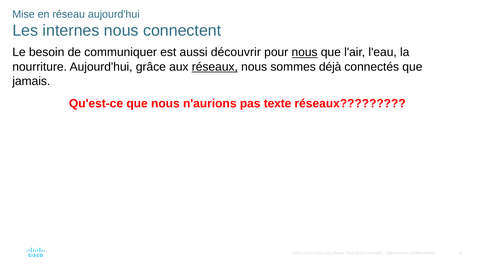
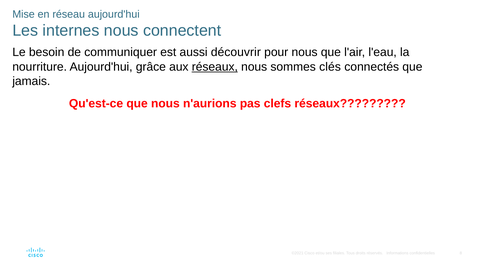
nous at (305, 52) underline: present -> none
déjà: déjà -> clés
texte: texte -> clefs
